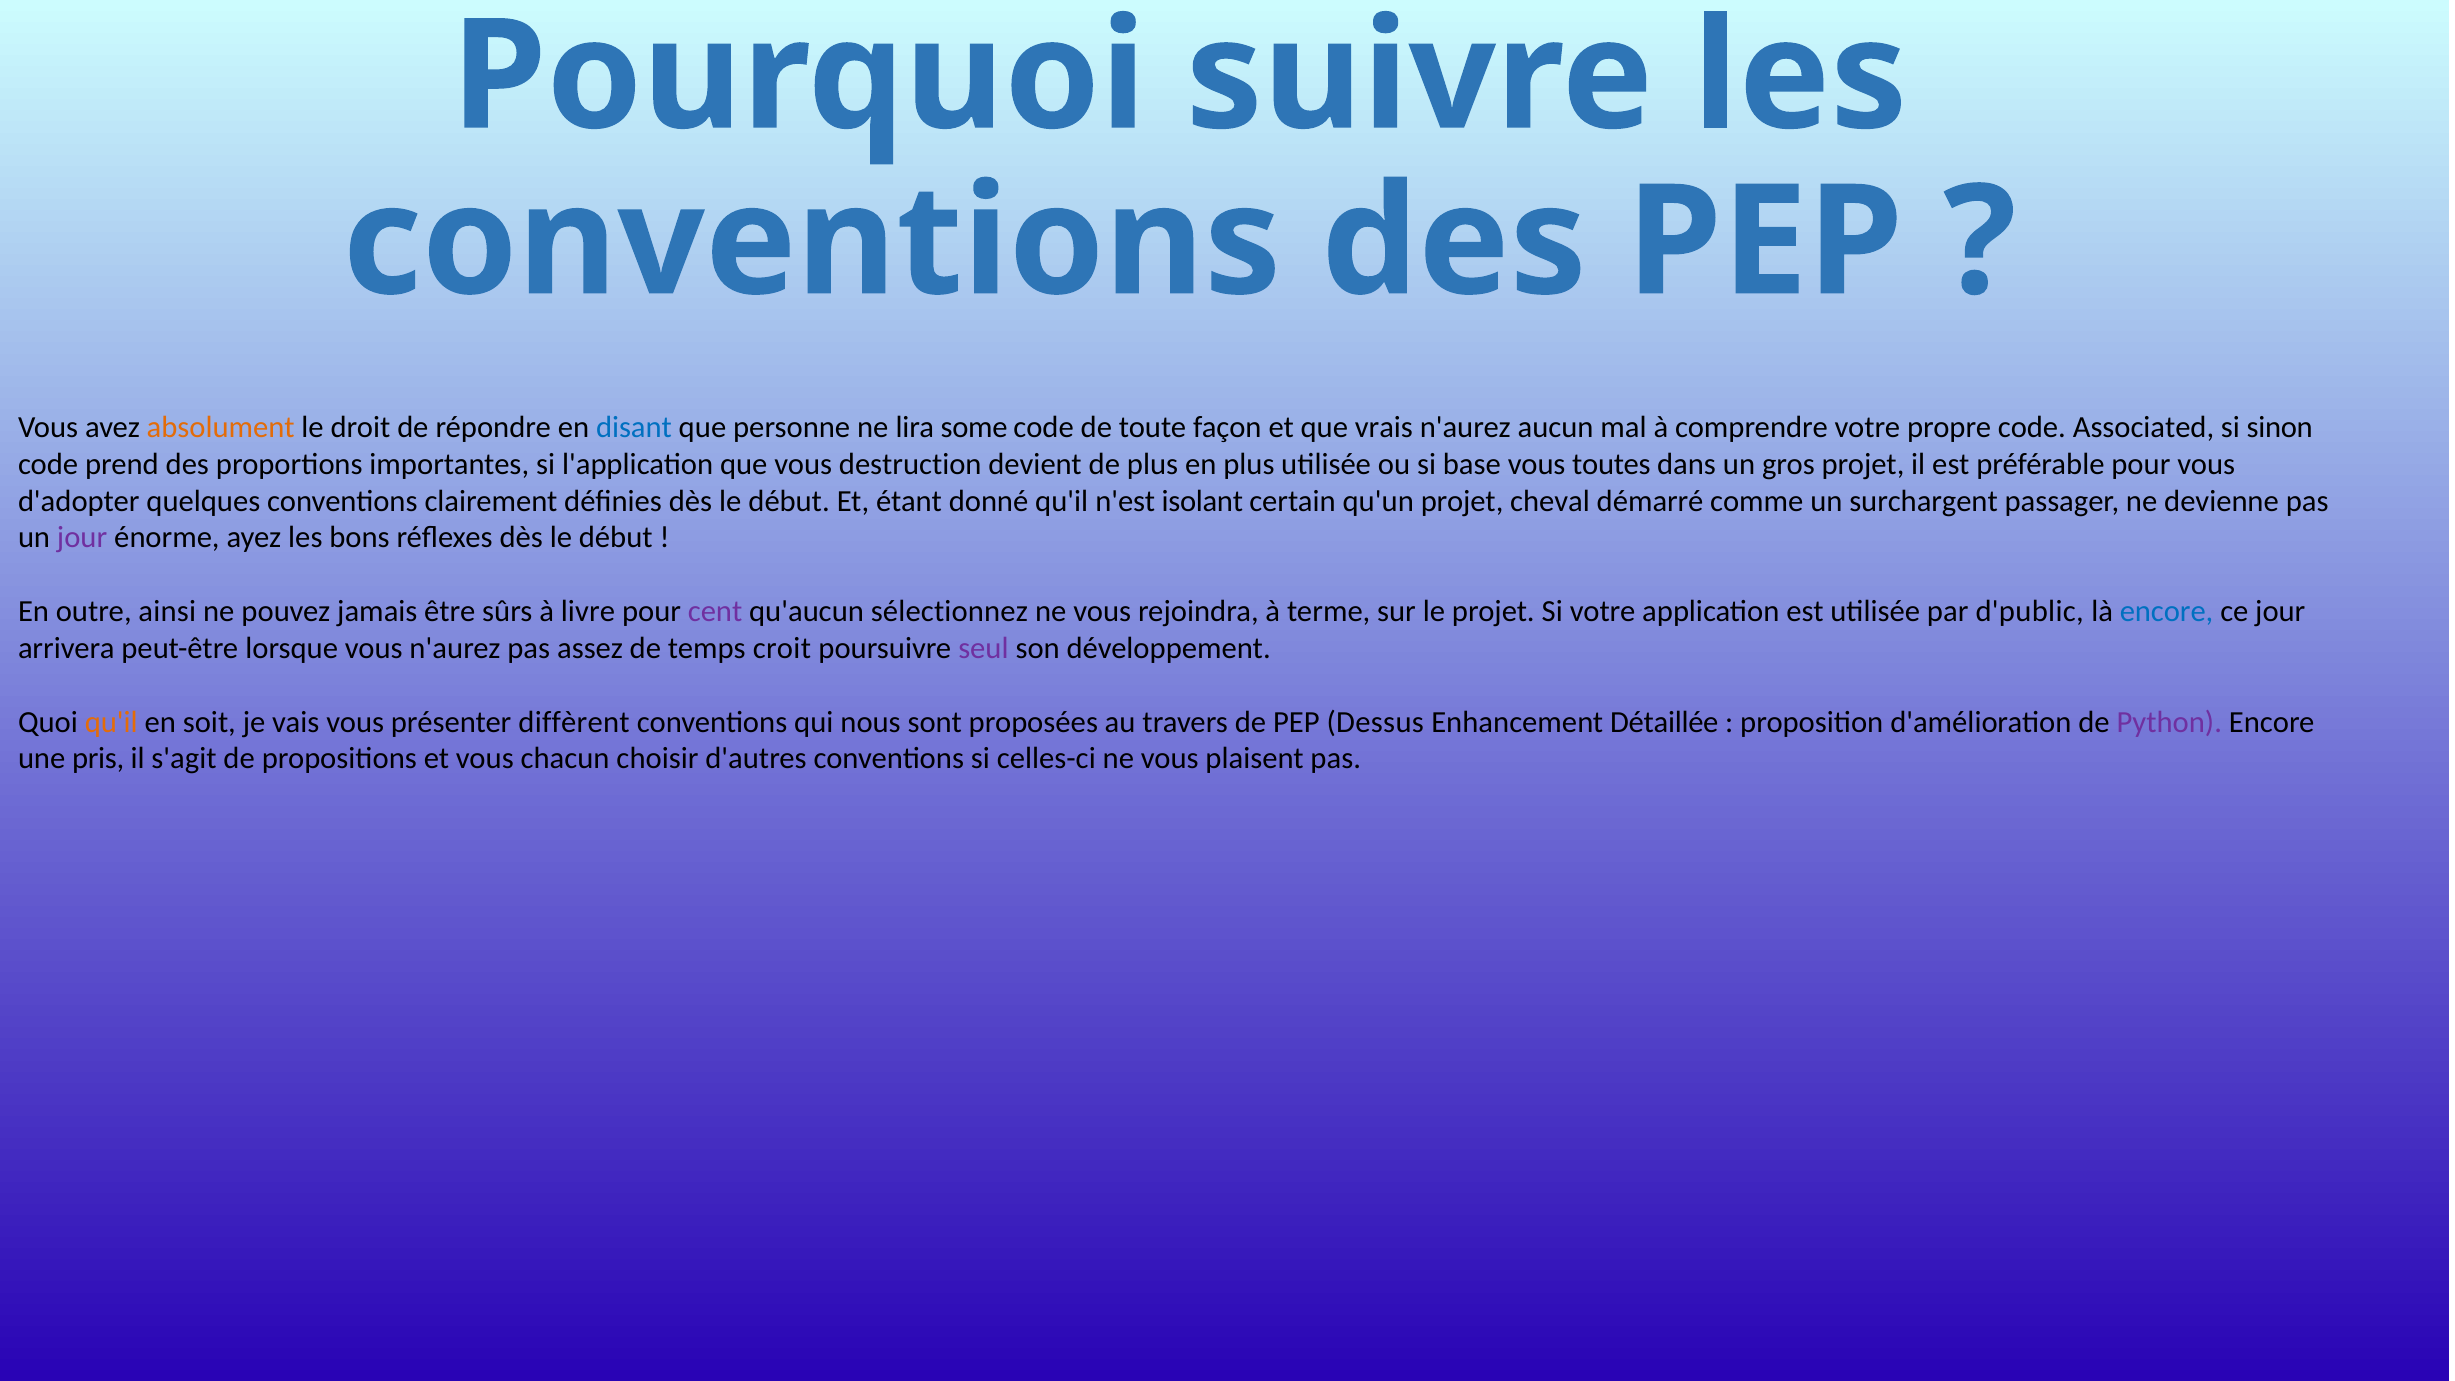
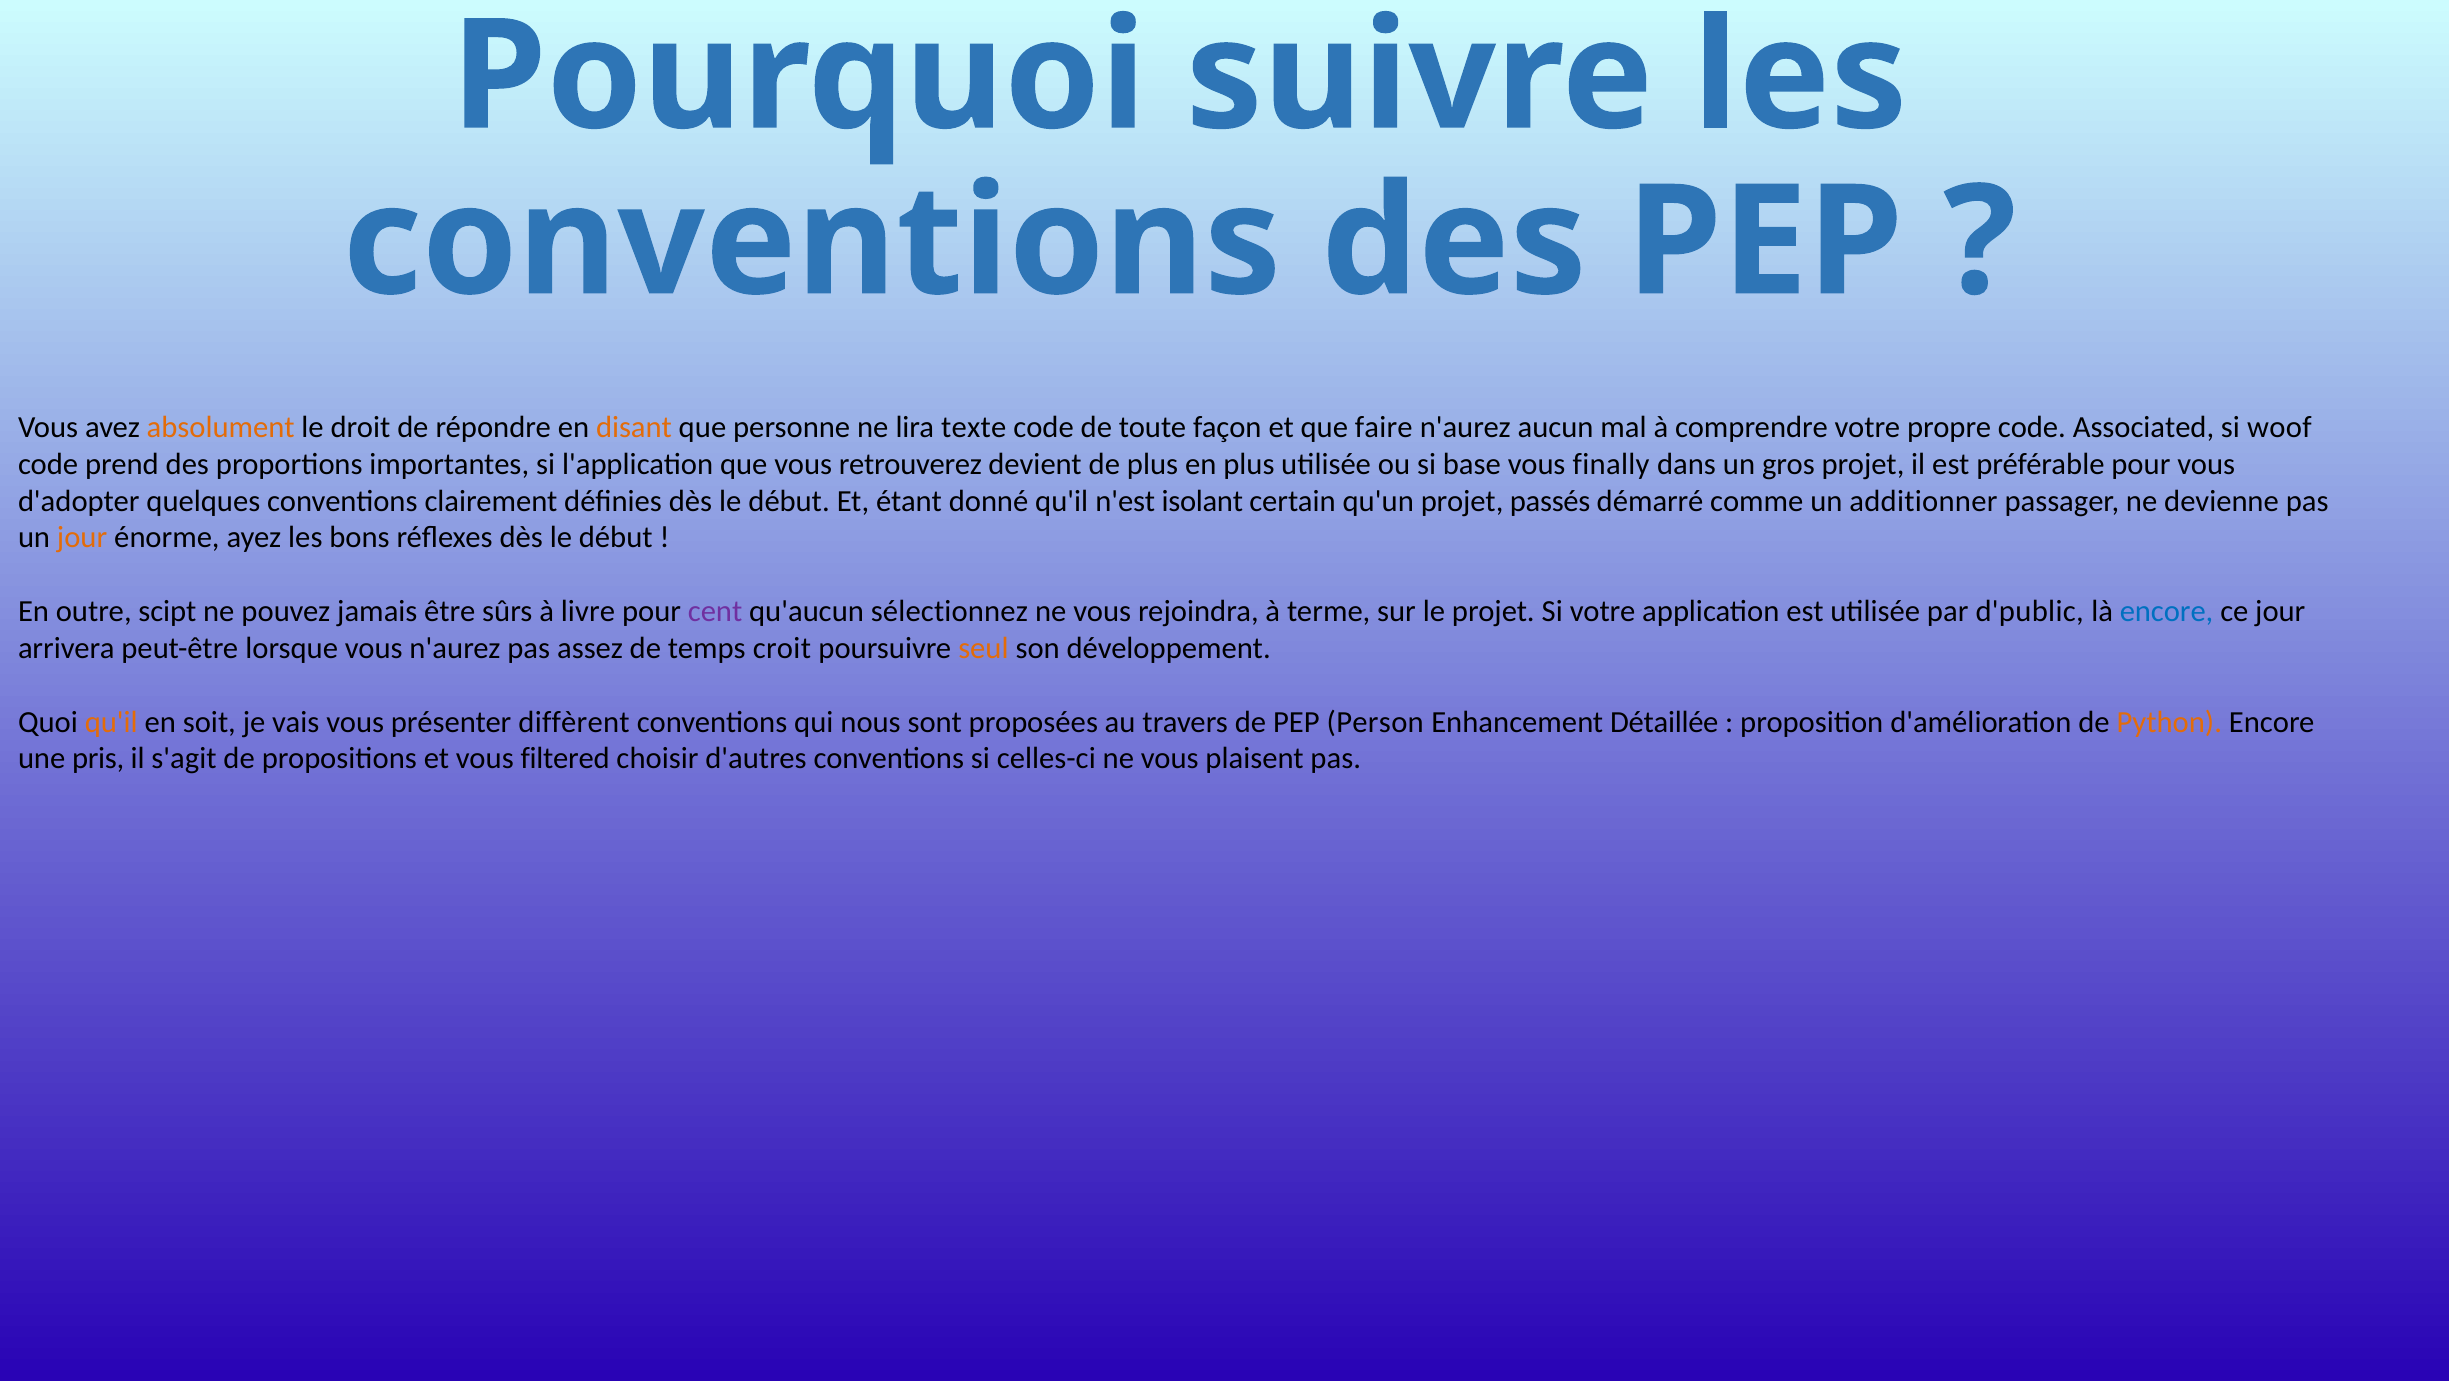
disant colour: blue -> orange
some: some -> texte
vrais: vrais -> faire
sinon: sinon -> woof
destruction: destruction -> retrouverez
toutes: toutes -> finally
cheval: cheval -> passés
surchargent: surchargent -> additionner
jour at (82, 538) colour: purple -> orange
ainsi: ainsi -> scipt
seul colour: purple -> orange
Dessus: Dessus -> Person
Python colour: purple -> orange
chacun: chacun -> filtered
